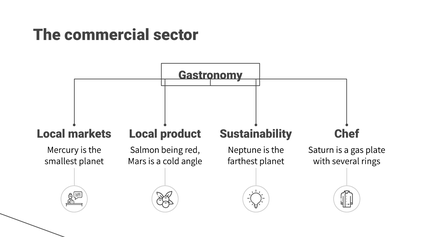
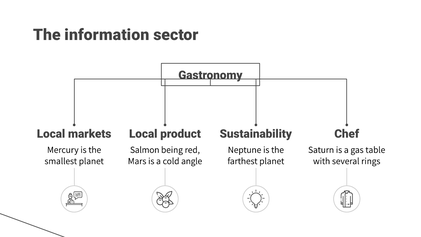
commercial: commercial -> information
plate: plate -> table
